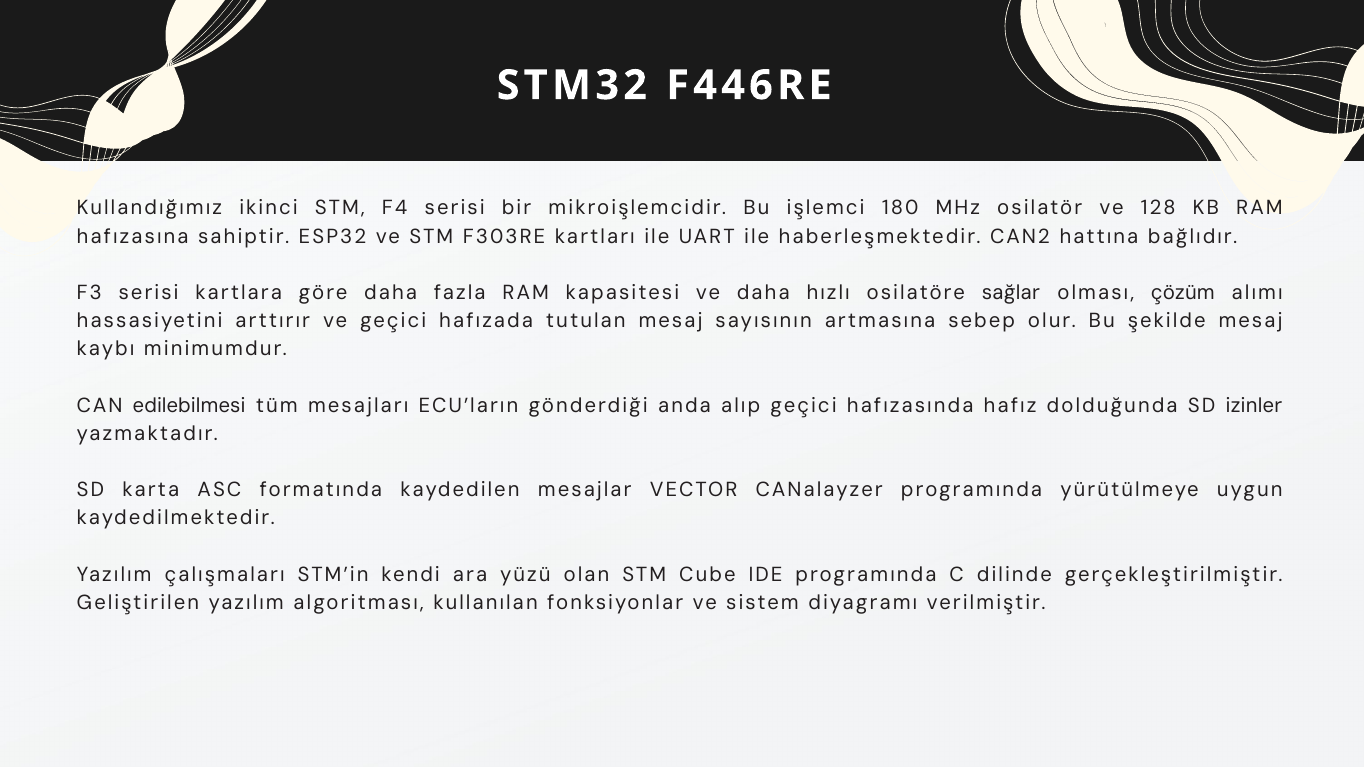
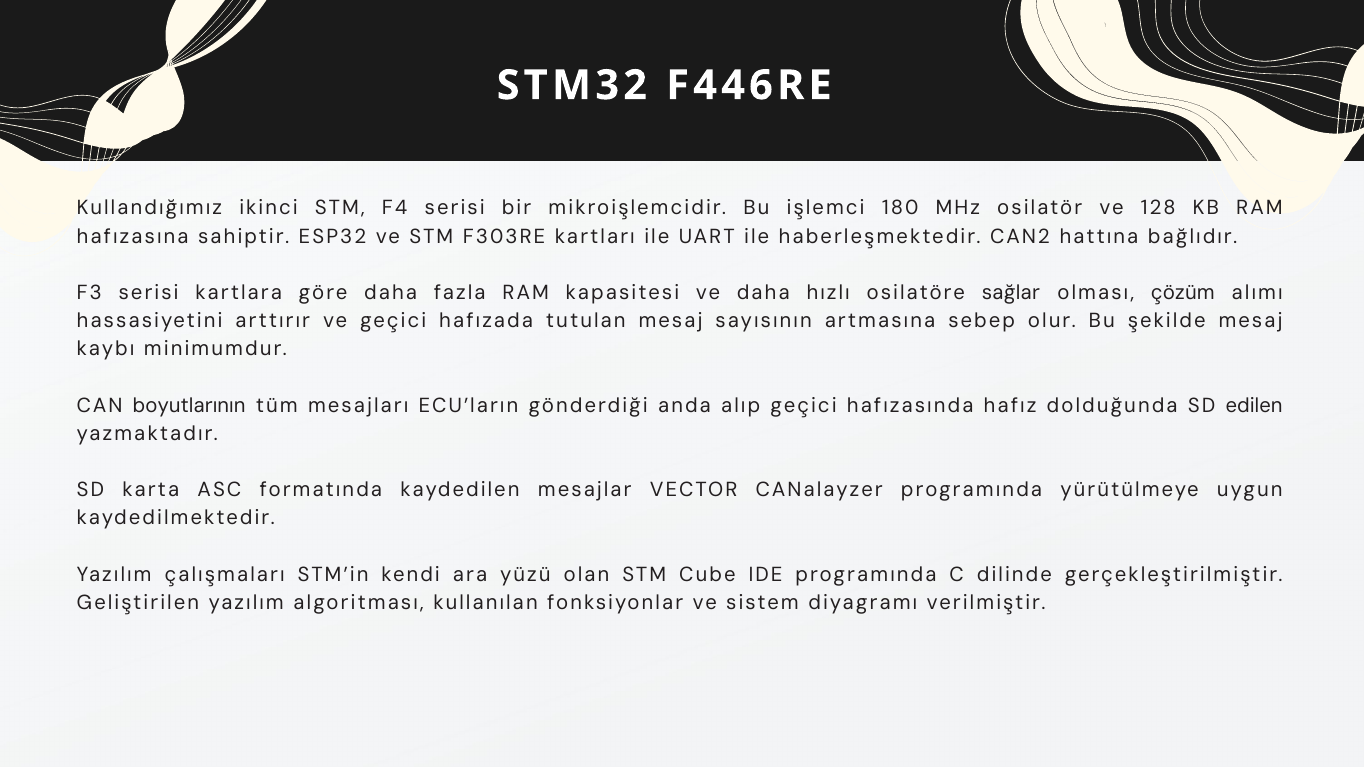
edilebilmesi: edilebilmesi -> boyutlarının
izinler: izinler -> edilen
